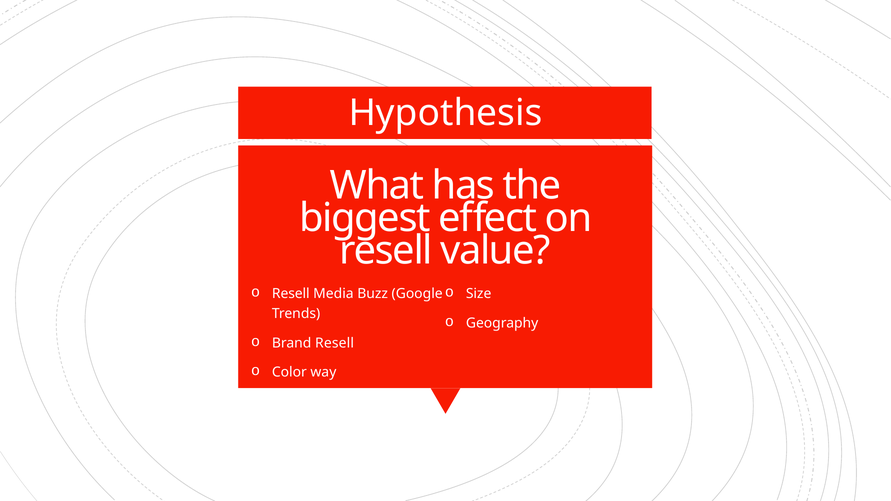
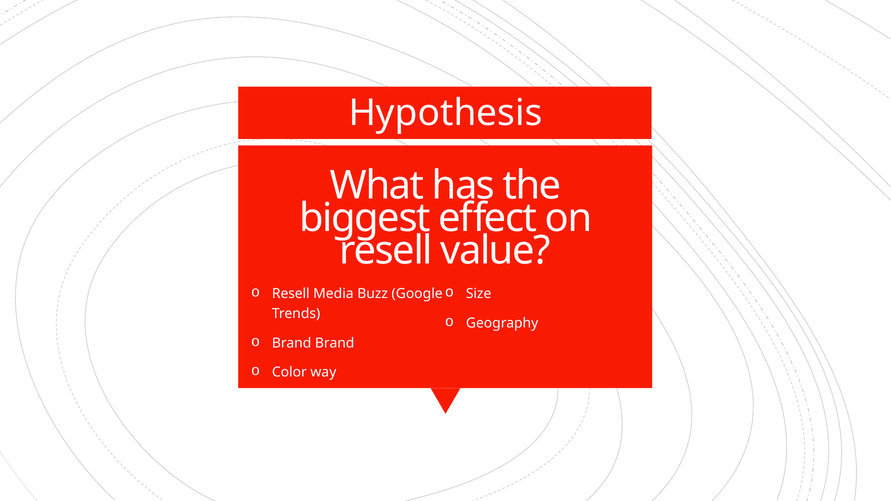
Brand Resell: Resell -> Brand
